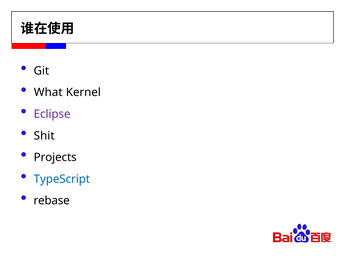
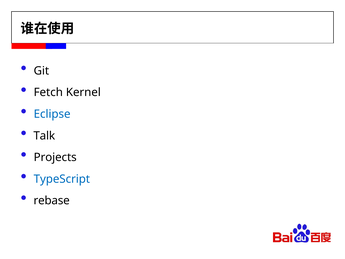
What: What -> Fetch
Eclipse colour: purple -> blue
Shit: Shit -> Talk
